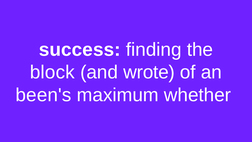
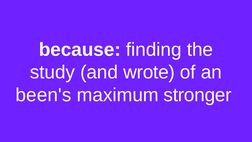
success: success -> because
block: block -> study
whether: whether -> stronger
